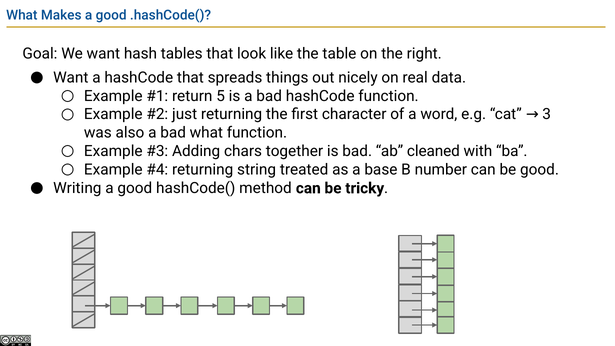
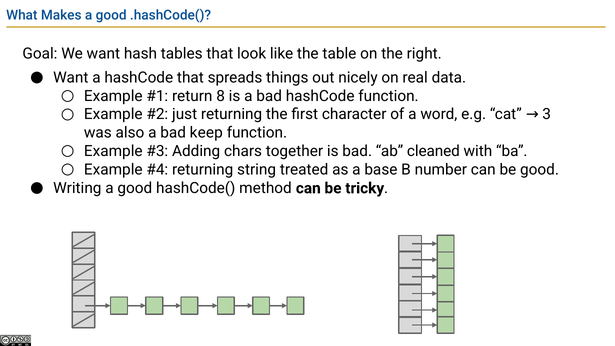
5: 5 -> 8
bad what: what -> keep
